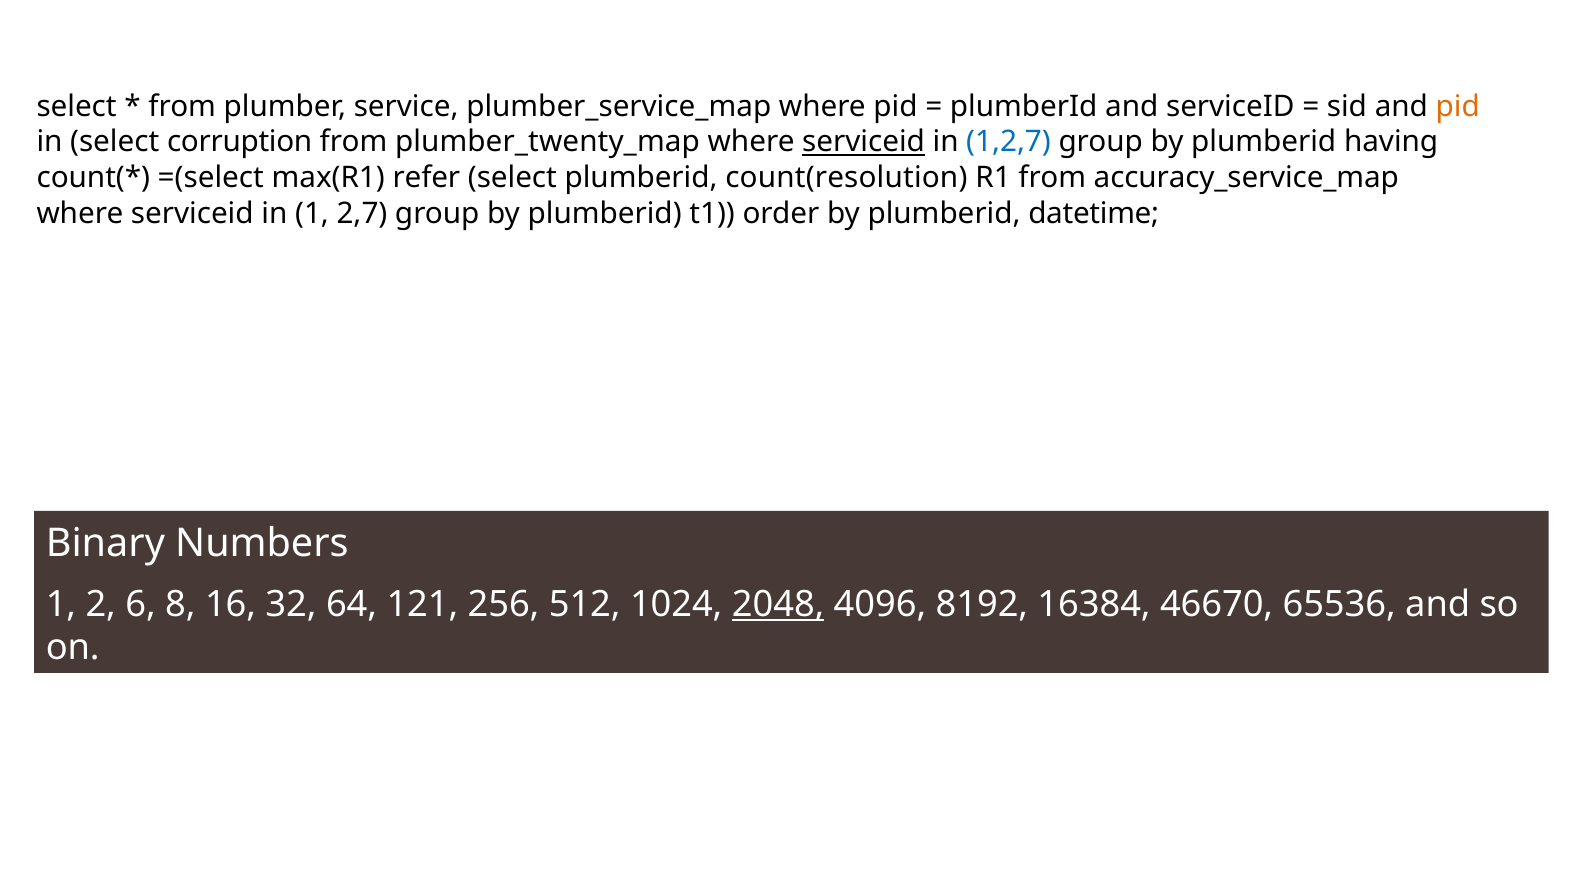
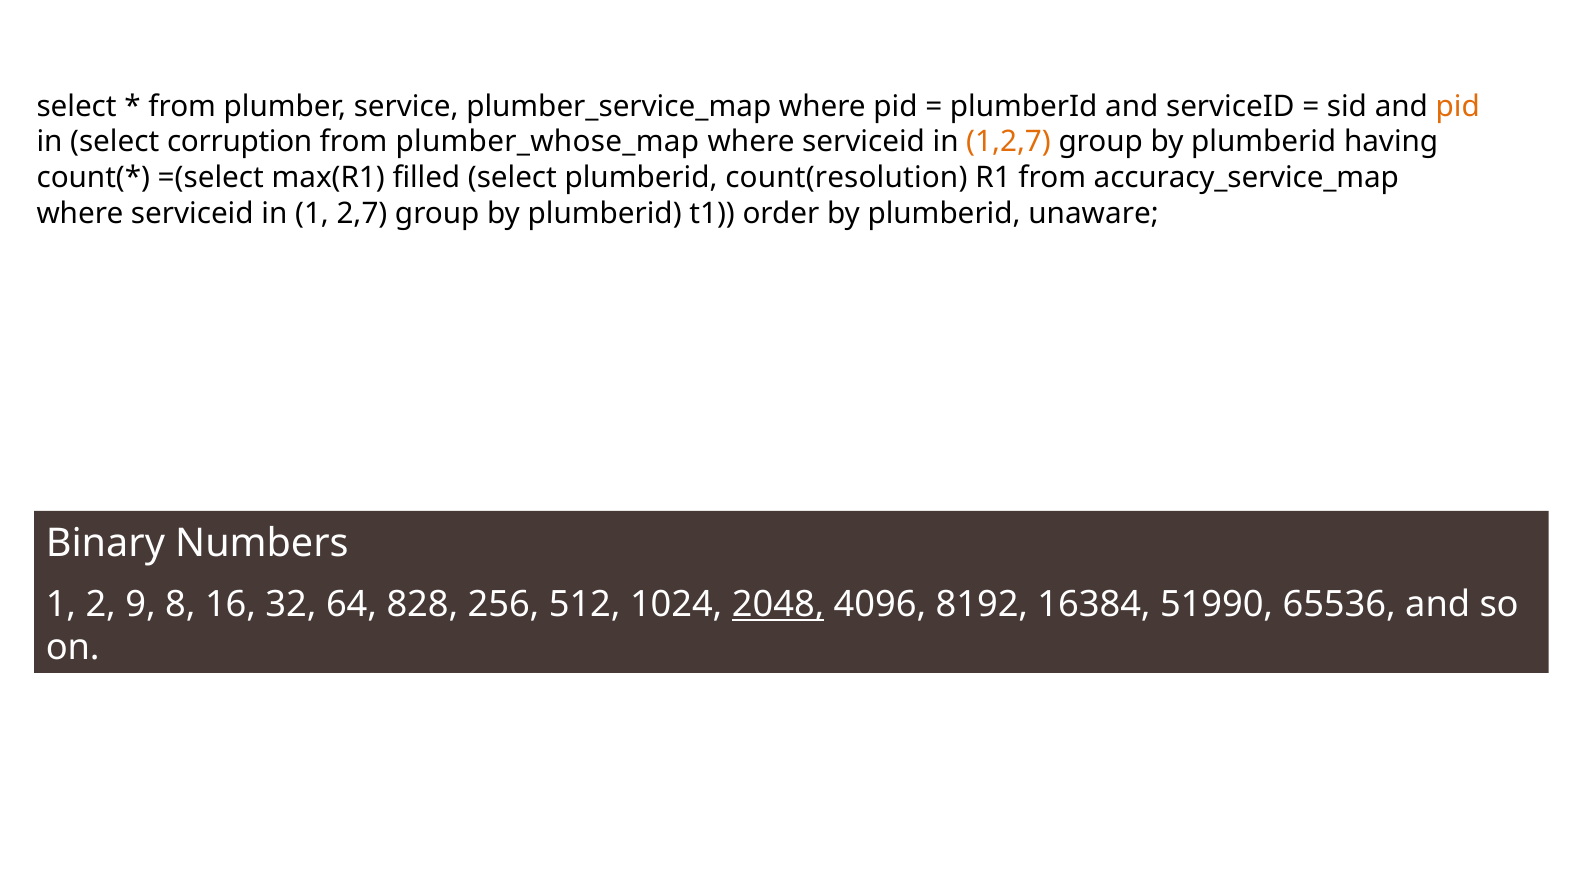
plumber_twenty_map: plumber_twenty_map -> plumber_whose_map
serviceid at (864, 142) underline: present -> none
1,2,7 colour: blue -> orange
refer: refer -> filled
datetime: datetime -> unaware
6: 6 -> 9
121: 121 -> 828
46670: 46670 -> 51990
